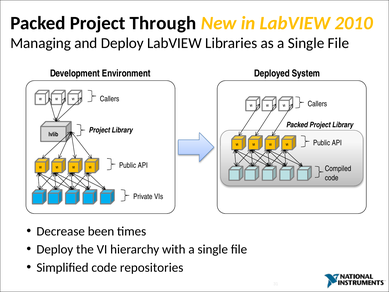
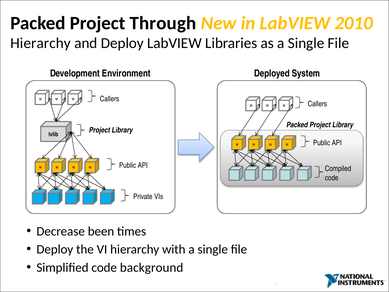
Managing at (41, 43): Managing -> Hierarchy
repositories: repositories -> background
